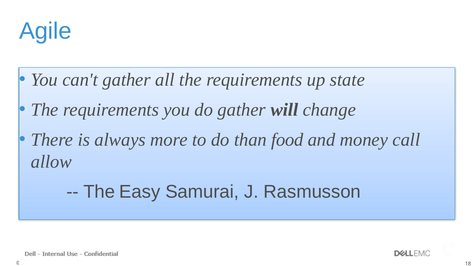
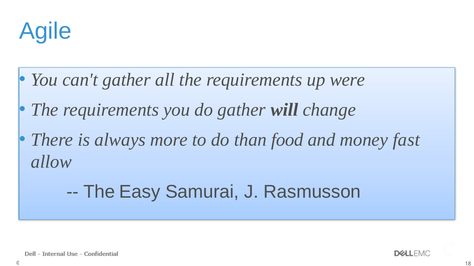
state: state -> were
call: call -> fast
